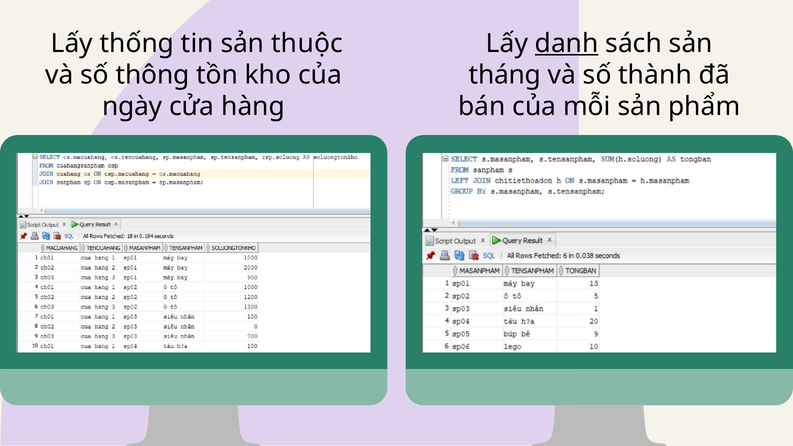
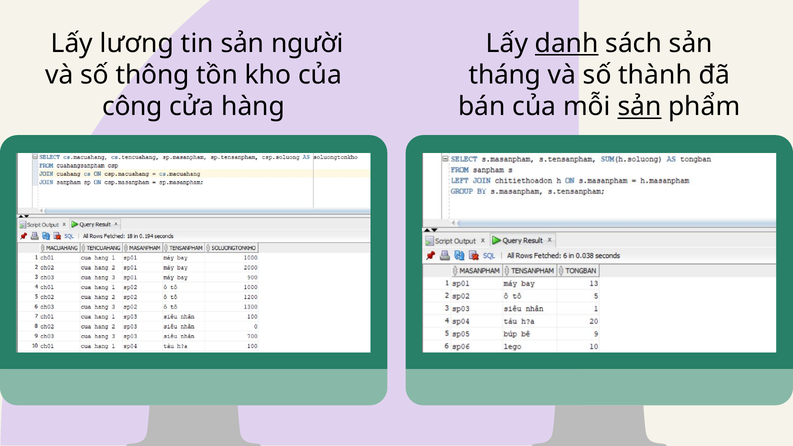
thống: thống -> lương
thuộc: thuộc -> người
ngày: ngày -> công
sản at (639, 107) underline: none -> present
